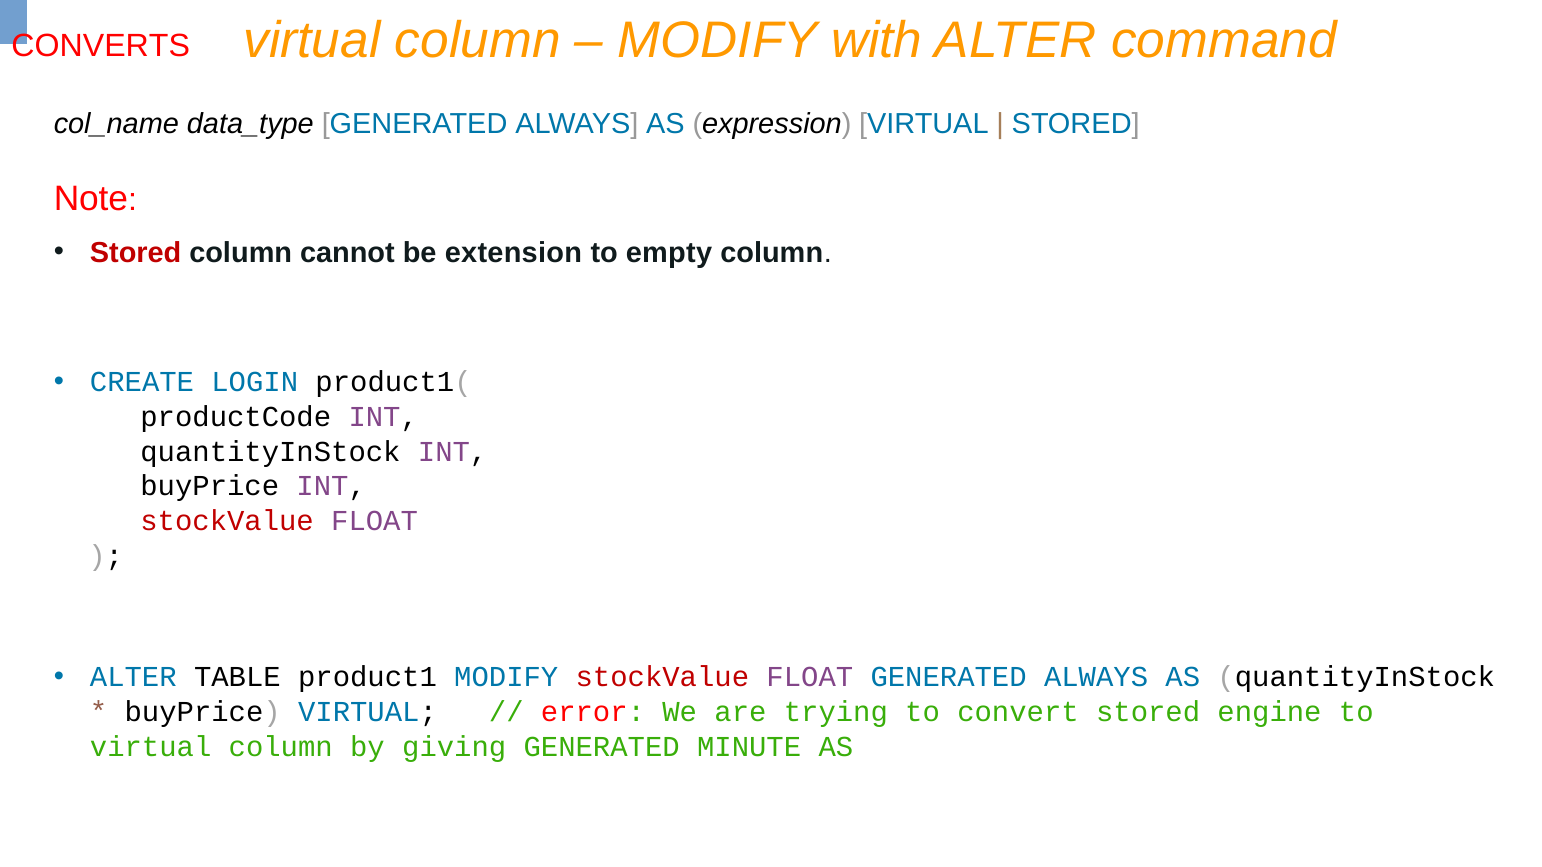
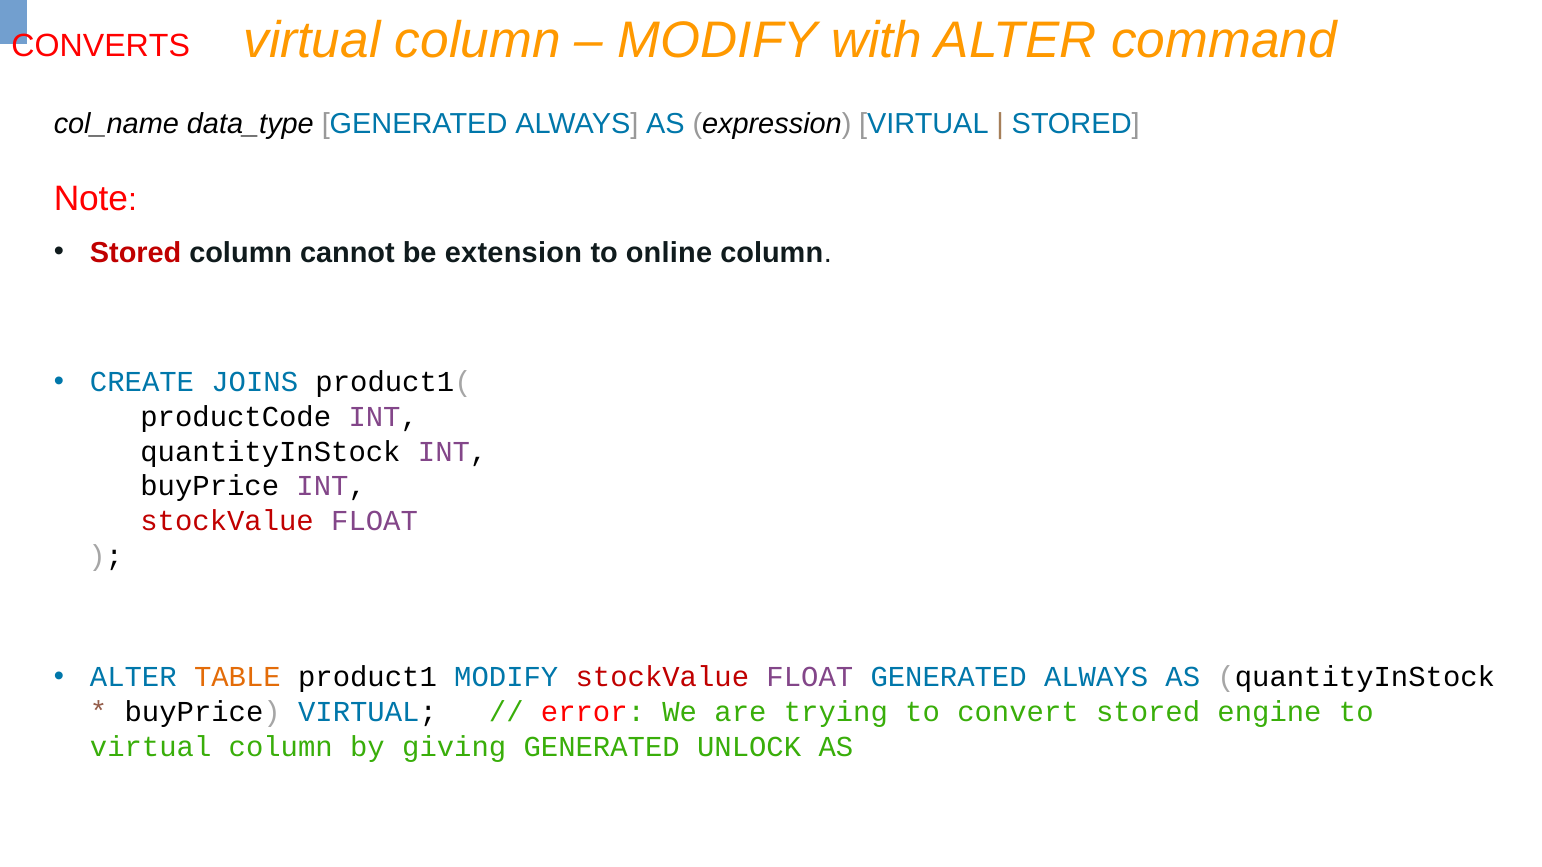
empty: empty -> online
LOGIN: LOGIN -> JOINS
TABLE colour: black -> orange
MINUTE: MINUTE -> UNLOCK
